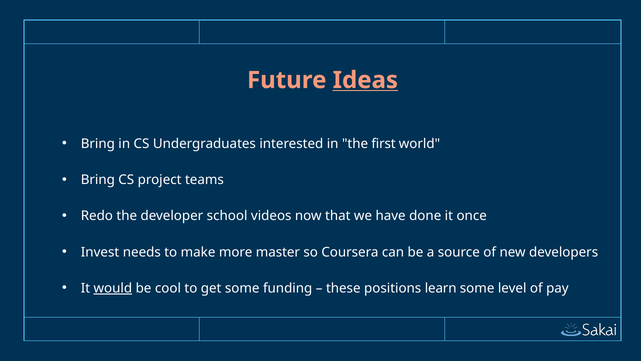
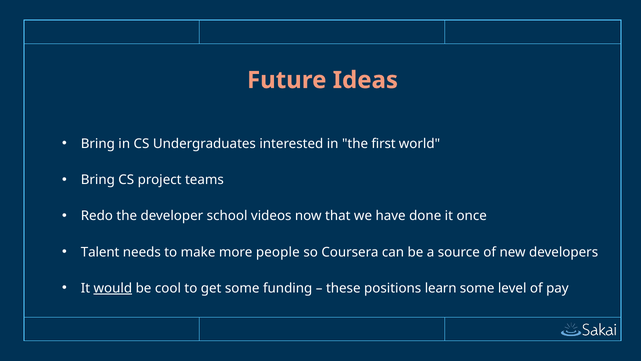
Ideas underline: present -> none
Invest: Invest -> Talent
master: master -> people
